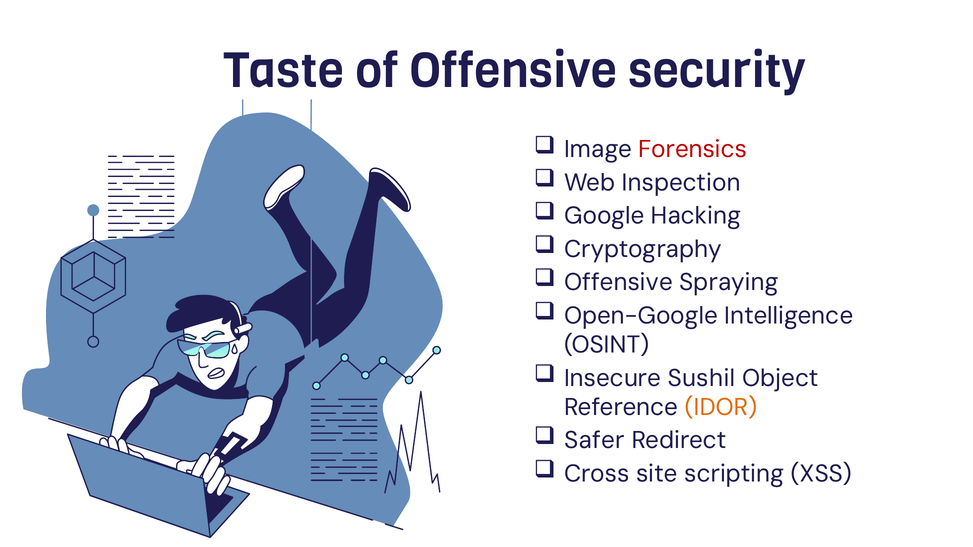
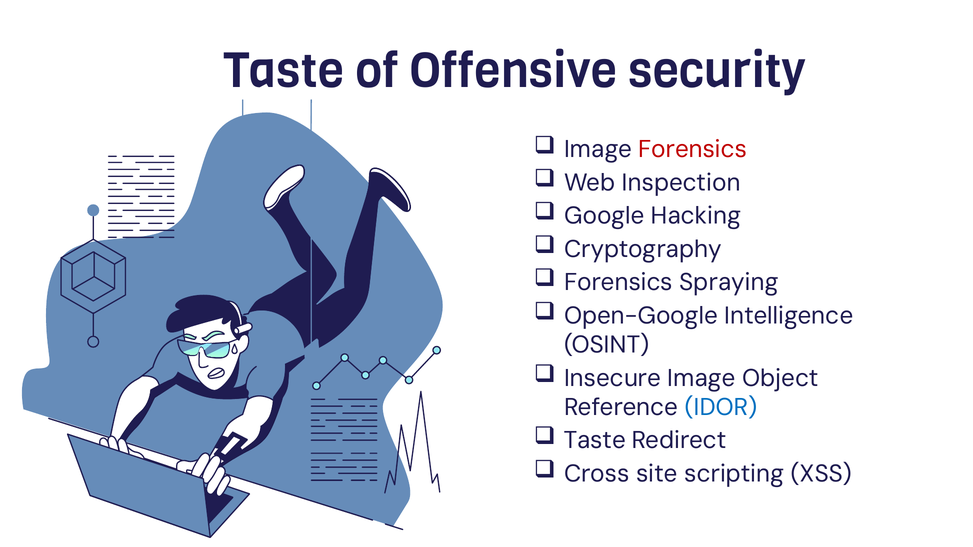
Offensive at (618, 283): Offensive -> Forensics
Insecure Sushil: Sushil -> Image
IDOR colour: orange -> blue
Safer at (595, 441): Safer -> Taste
